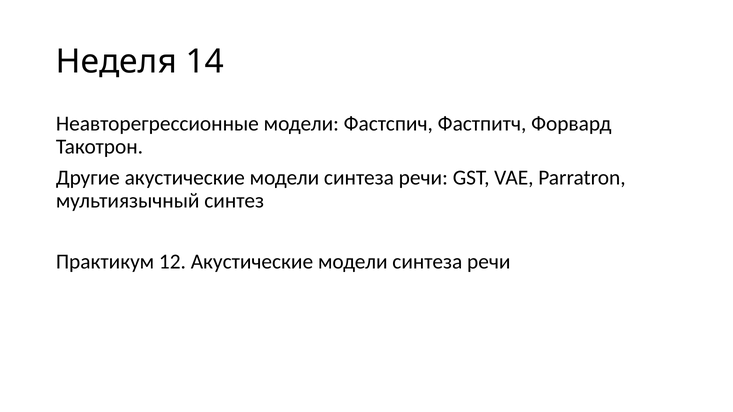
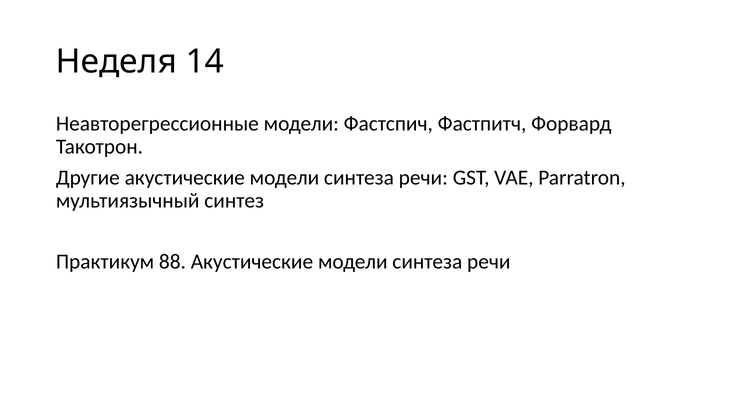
12: 12 -> 88
